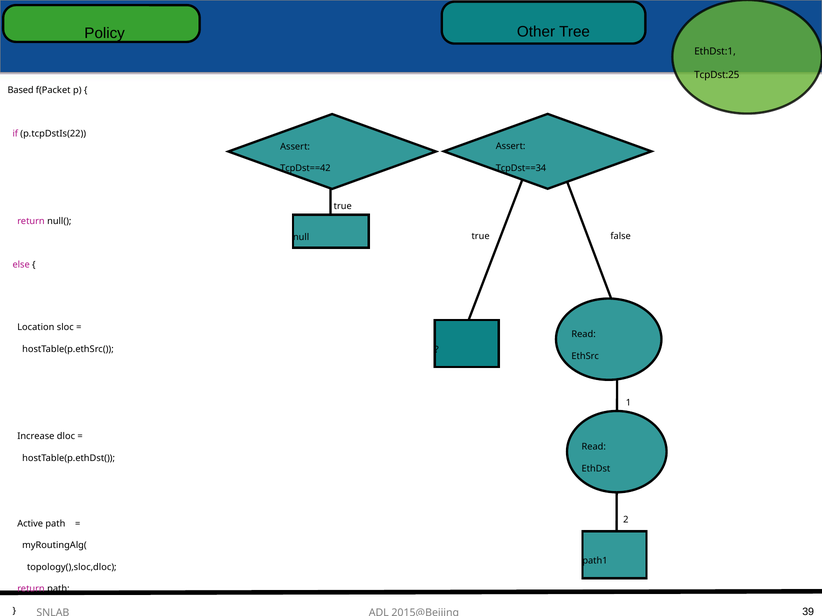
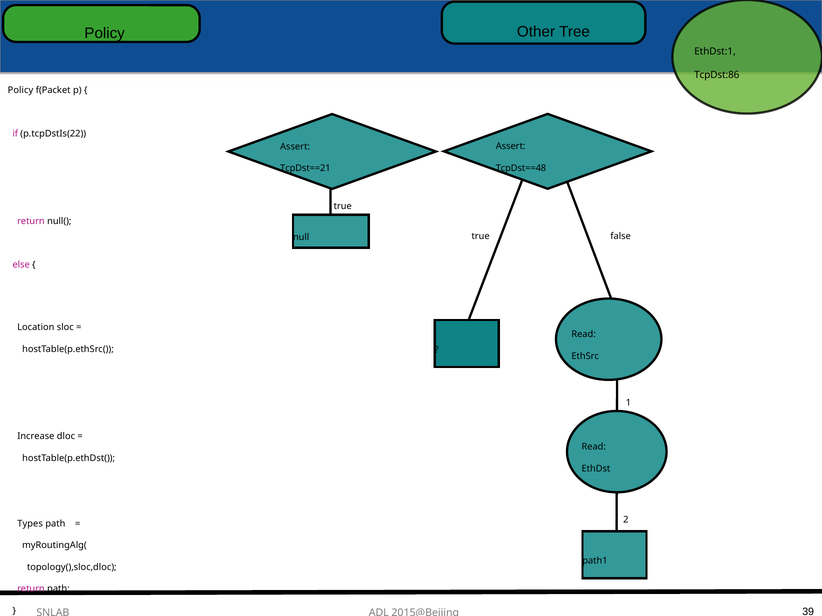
TcpDst:25: TcpDst:25 -> TcpDst:86
Based at (21, 90): Based -> Policy
TcpDst==34: TcpDst==34 -> TcpDst==48
TcpDst==42: TcpDst==42 -> TcpDst==21
Active: Active -> Types
